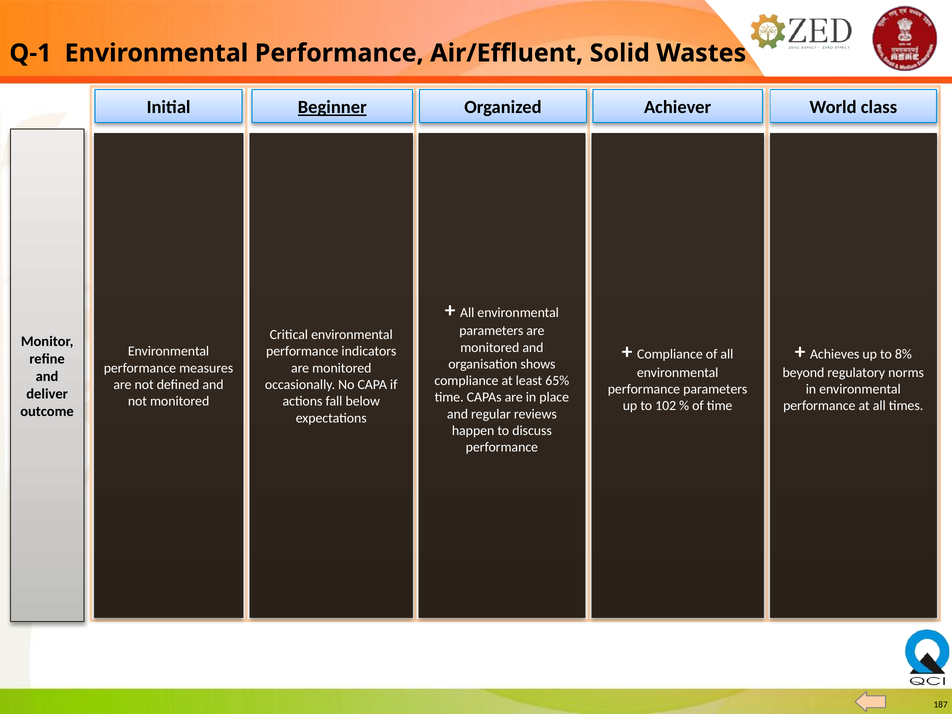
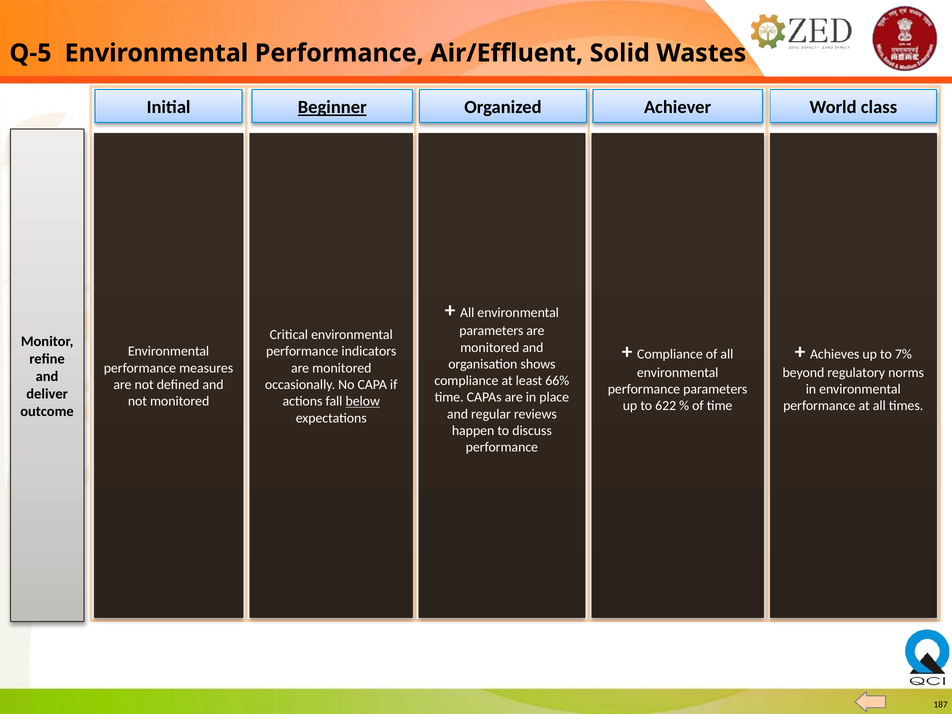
Q-1: Q-1 -> Q-5
8%: 8% -> 7%
65%: 65% -> 66%
below underline: none -> present
102: 102 -> 622
